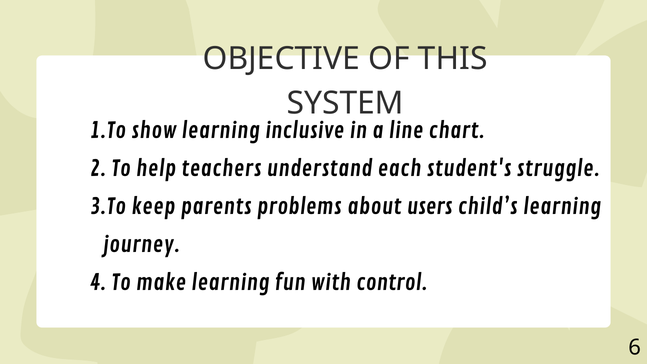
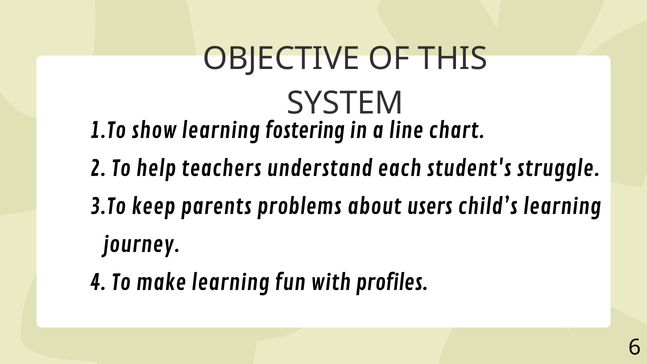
inclusive: inclusive -> fostering
control: control -> profiles
